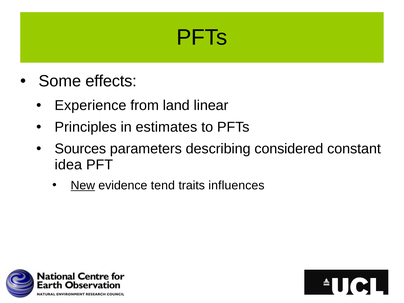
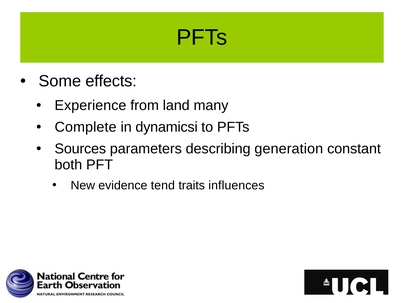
linear: linear -> many
Principles: Principles -> Complete
estimates: estimates -> dynamicsi
considered: considered -> generation
idea: idea -> both
New underline: present -> none
